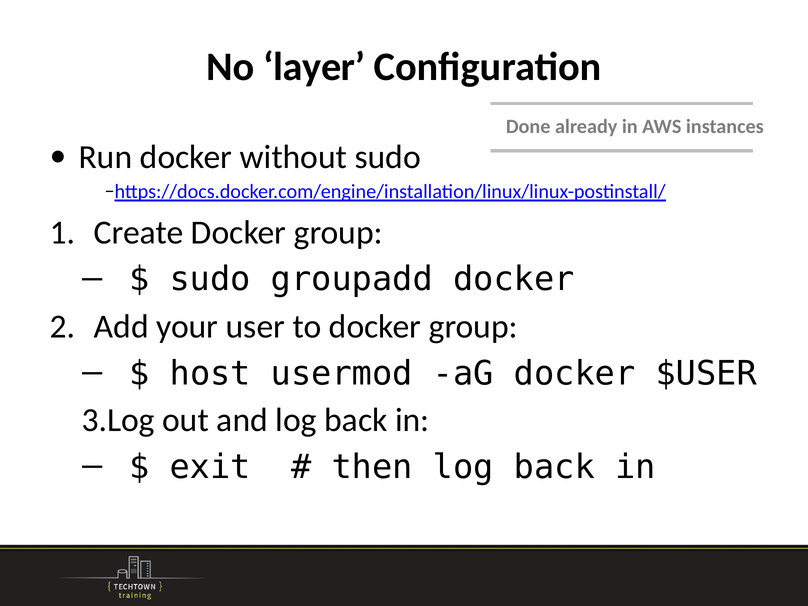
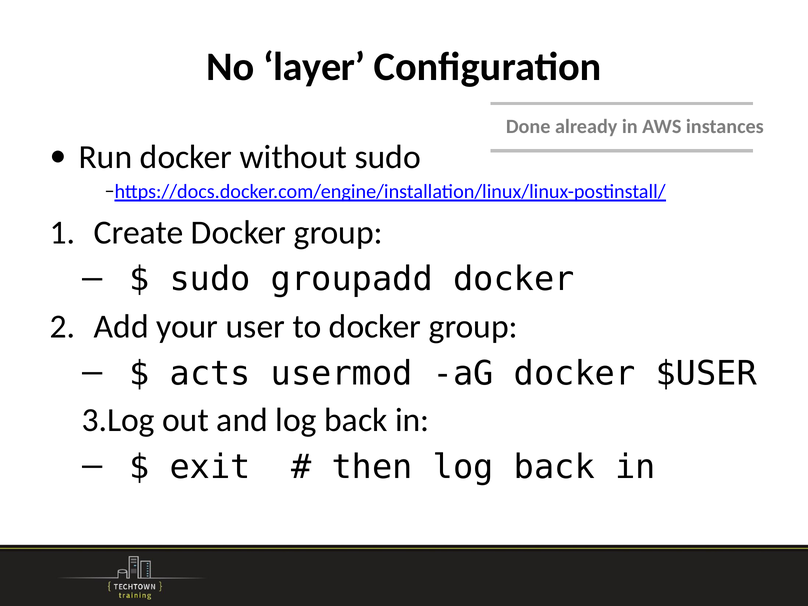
host: host -> acts
